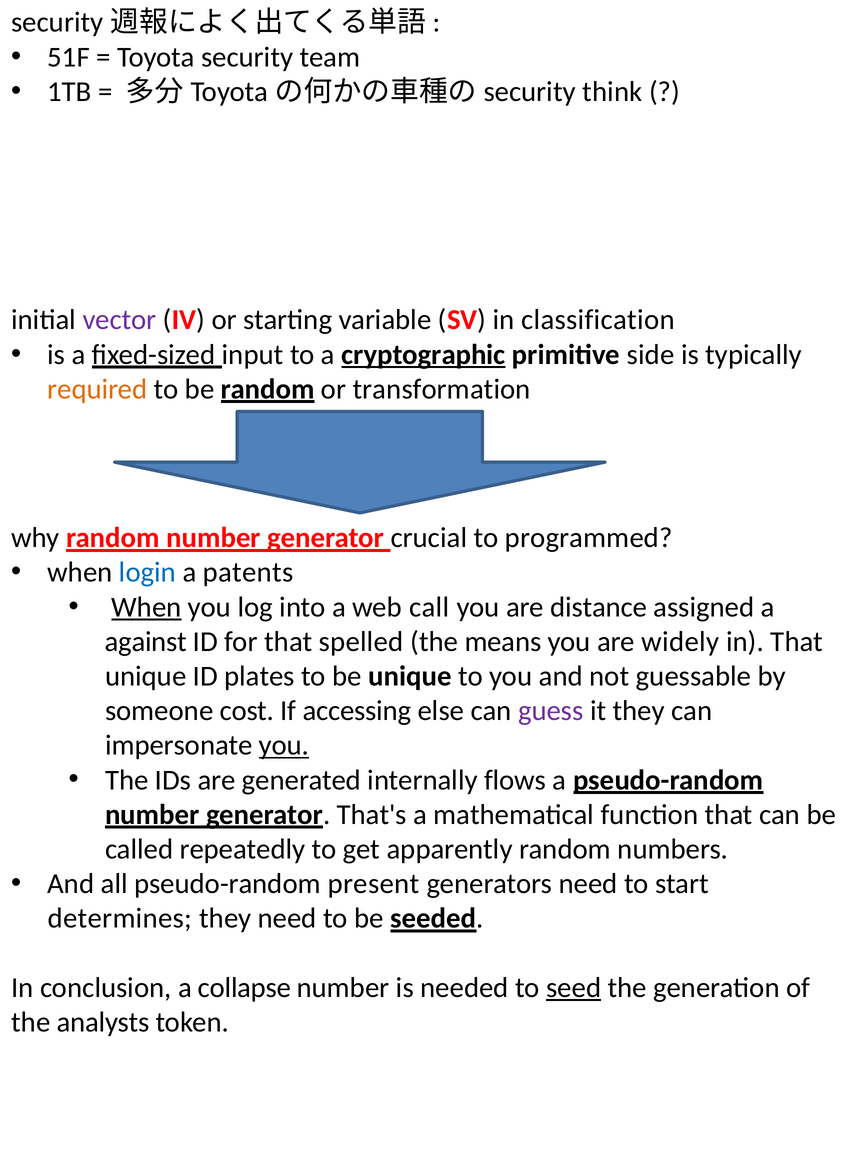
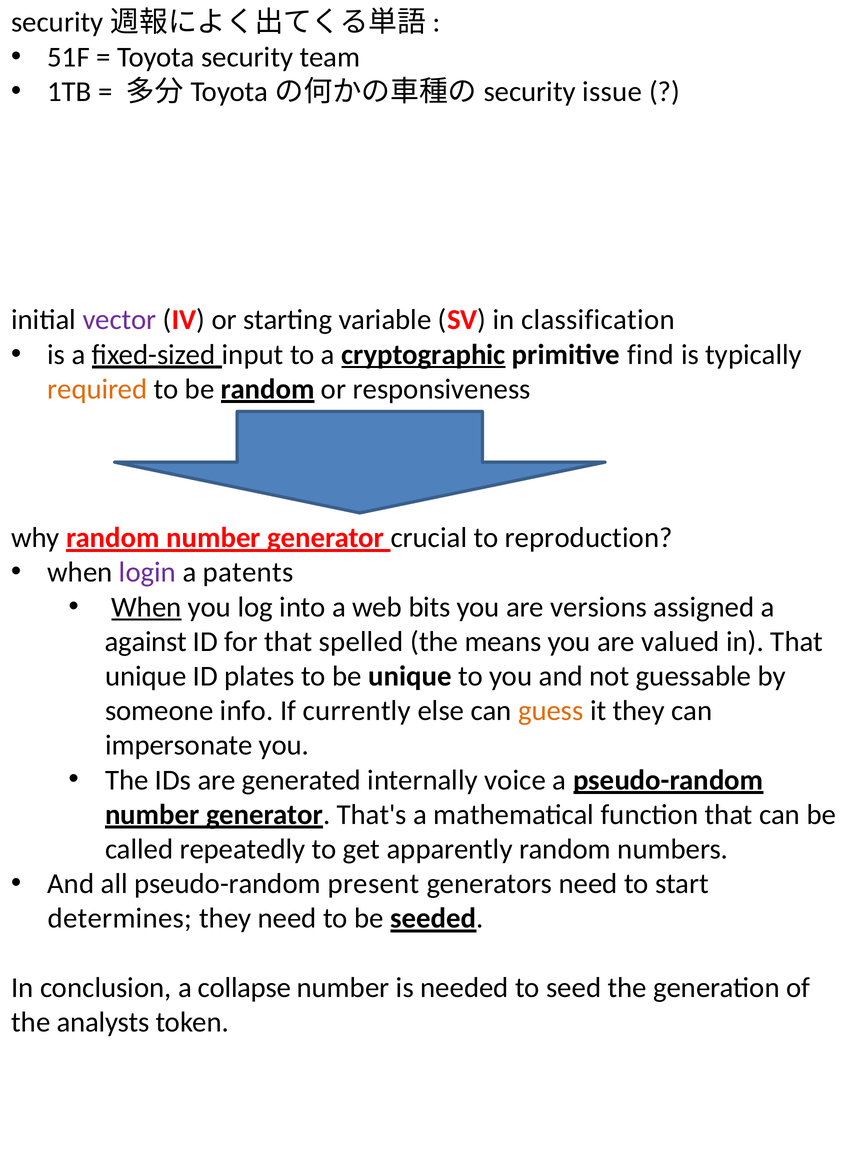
think: think -> issue
side: side -> find
transformation: transformation -> responsiveness
programmed: programmed -> reproduction
login colour: blue -> purple
call: call -> bits
distance: distance -> versions
widely: widely -> valued
cost: cost -> info
accessing: accessing -> currently
guess colour: purple -> orange
you at (284, 746) underline: present -> none
flows: flows -> voice
seed underline: present -> none
